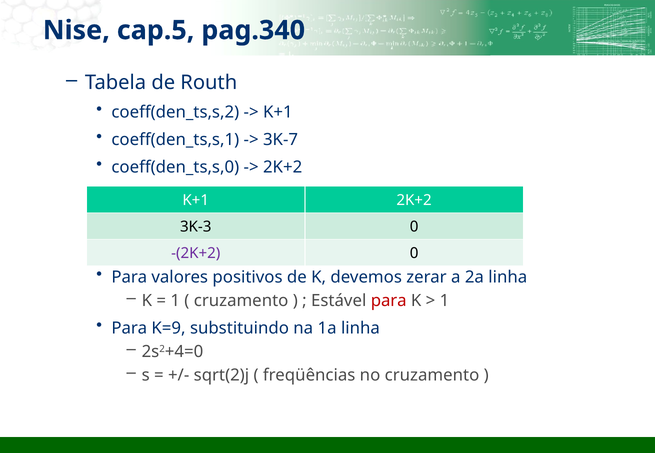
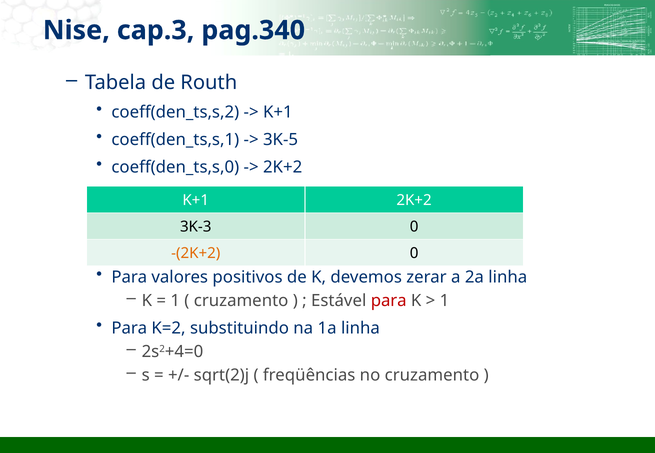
cap.5: cap.5 -> cap.3
3K-7: 3K-7 -> 3K-5
-(2K+2 colour: purple -> orange
K=9: K=9 -> K=2
